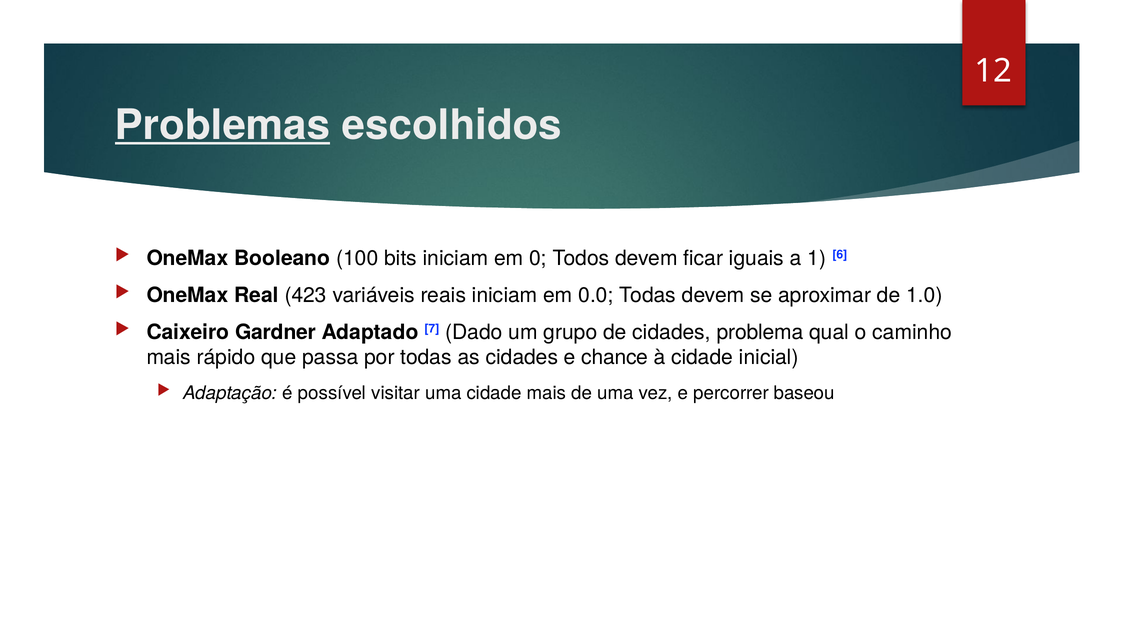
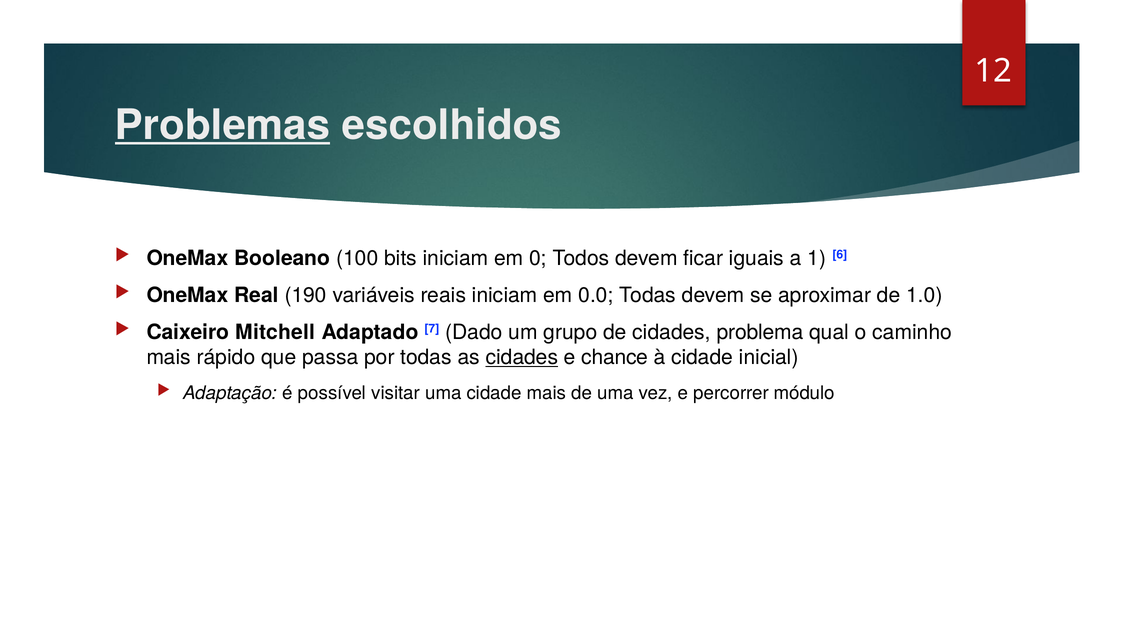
423: 423 -> 190
Gardner: Gardner -> Mitchell
cidades at (522, 358) underline: none -> present
baseou: baseou -> módulo
